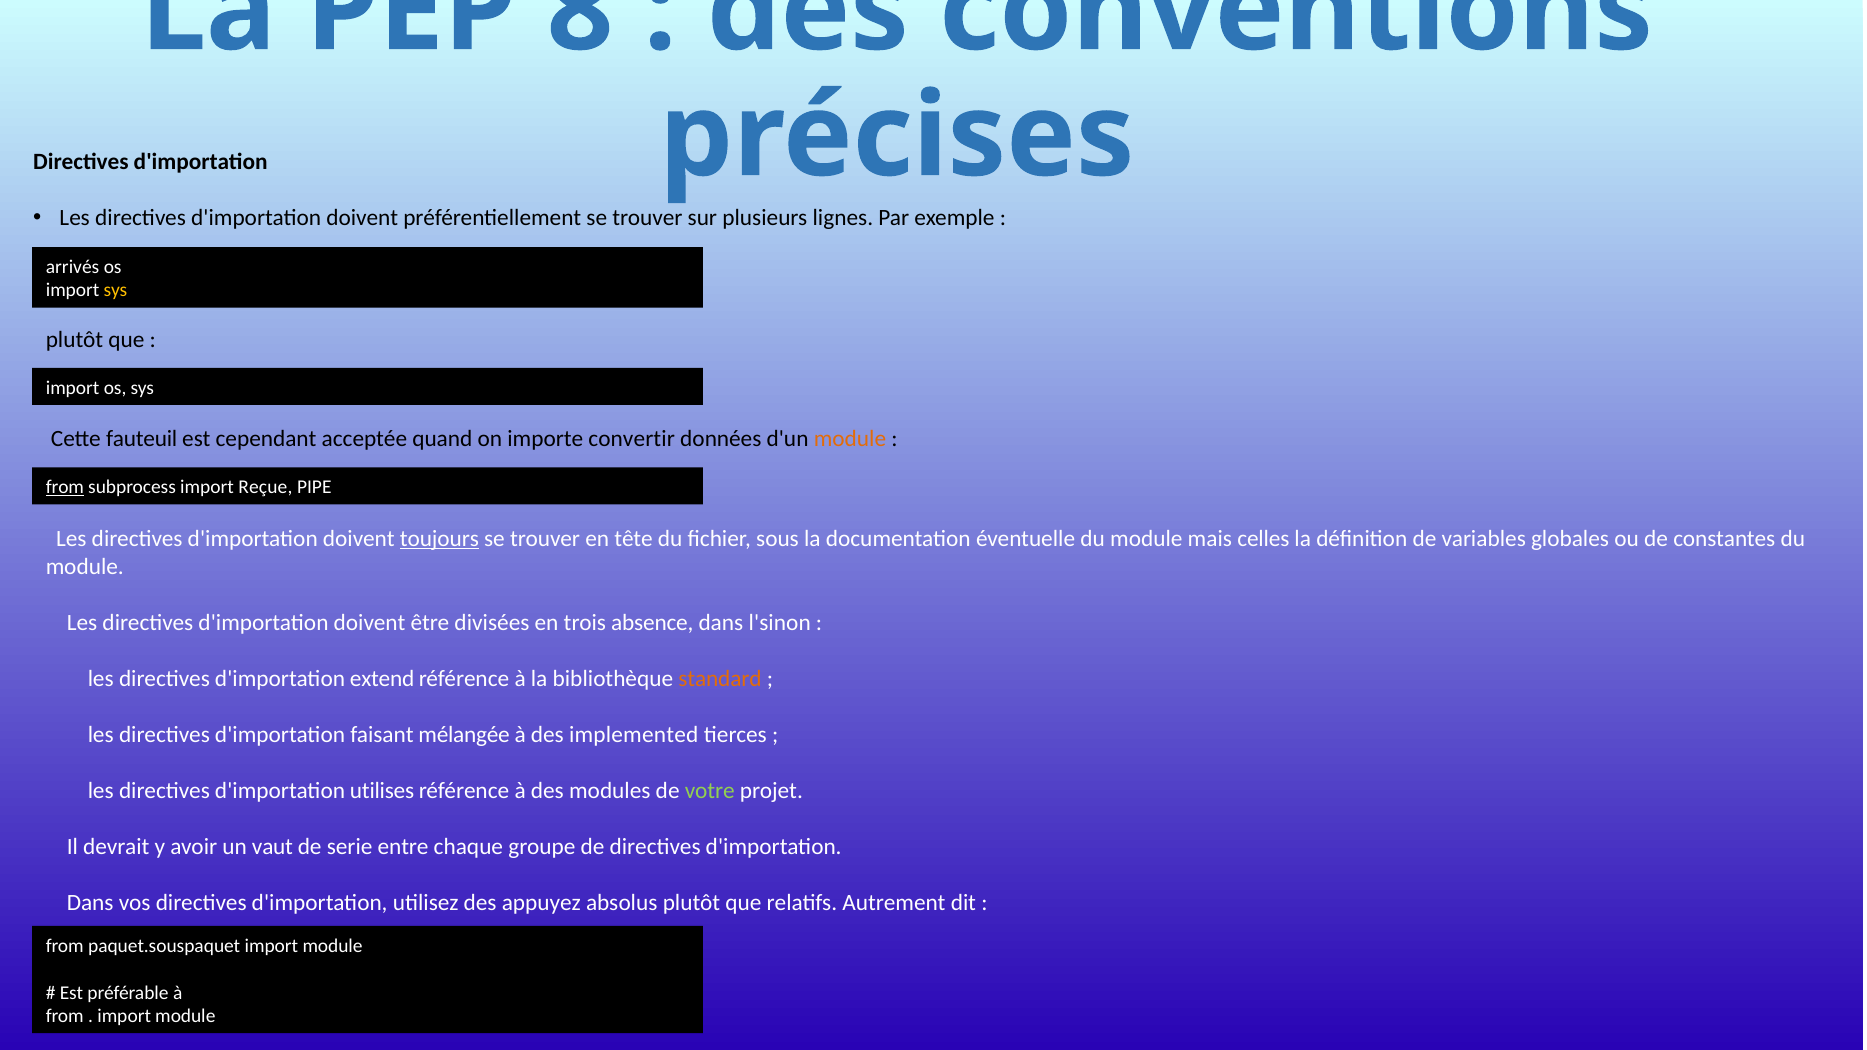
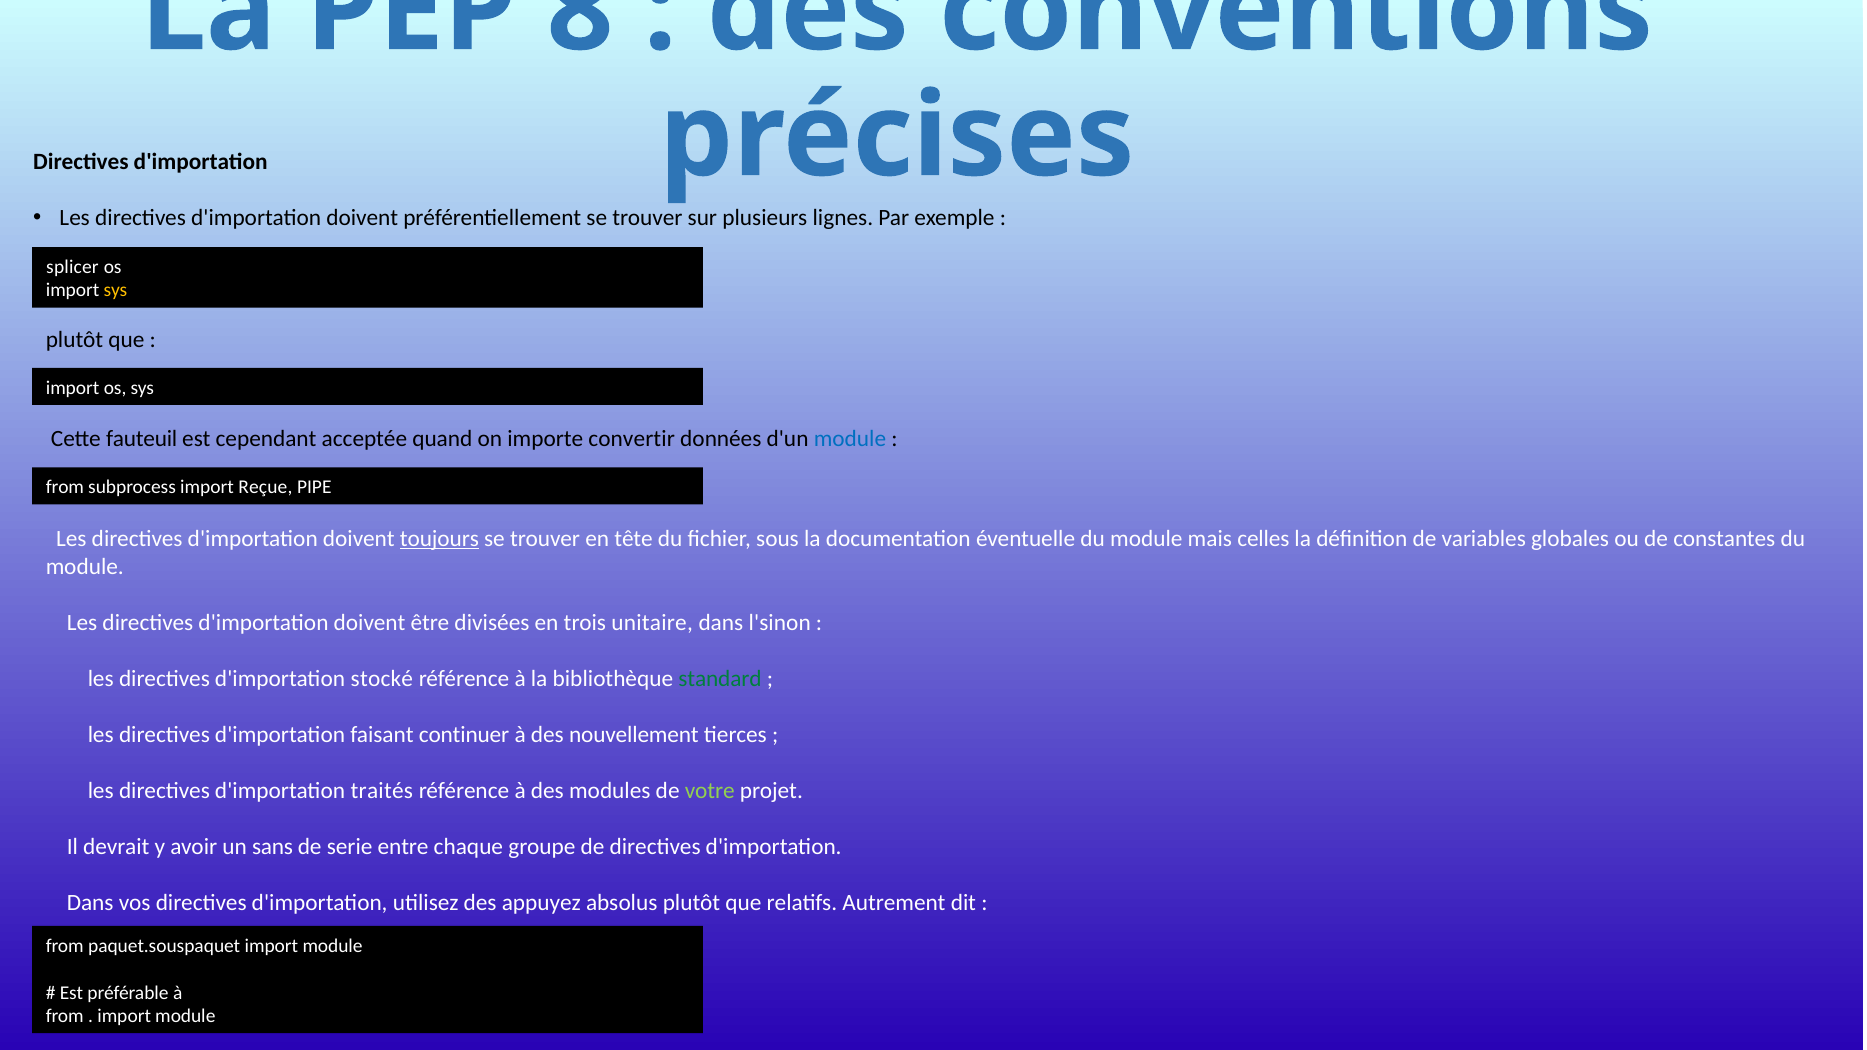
arrivés: arrivés -> splicer
module at (850, 439) colour: orange -> blue
from at (65, 487) underline: present -> none
absence: absence -> unitaire
extend: extend -> stocké
standard colour: orange -> green
mélangée: mélangée -> continuer
implemented: implemented -> nouvellement
utilises: utilises -> traités
vaut: vaut -> sans
